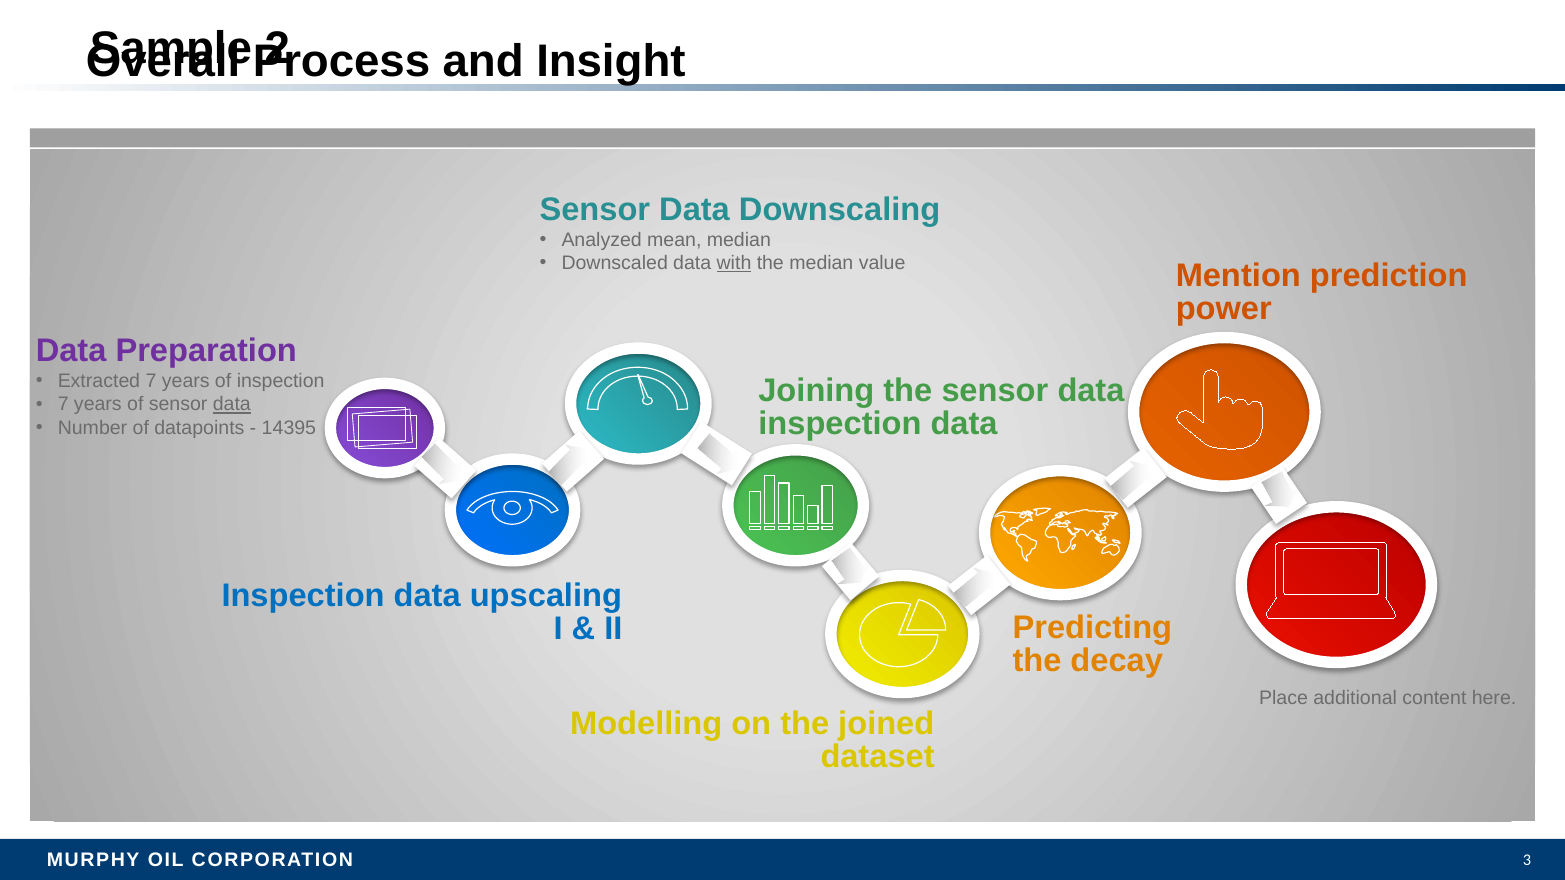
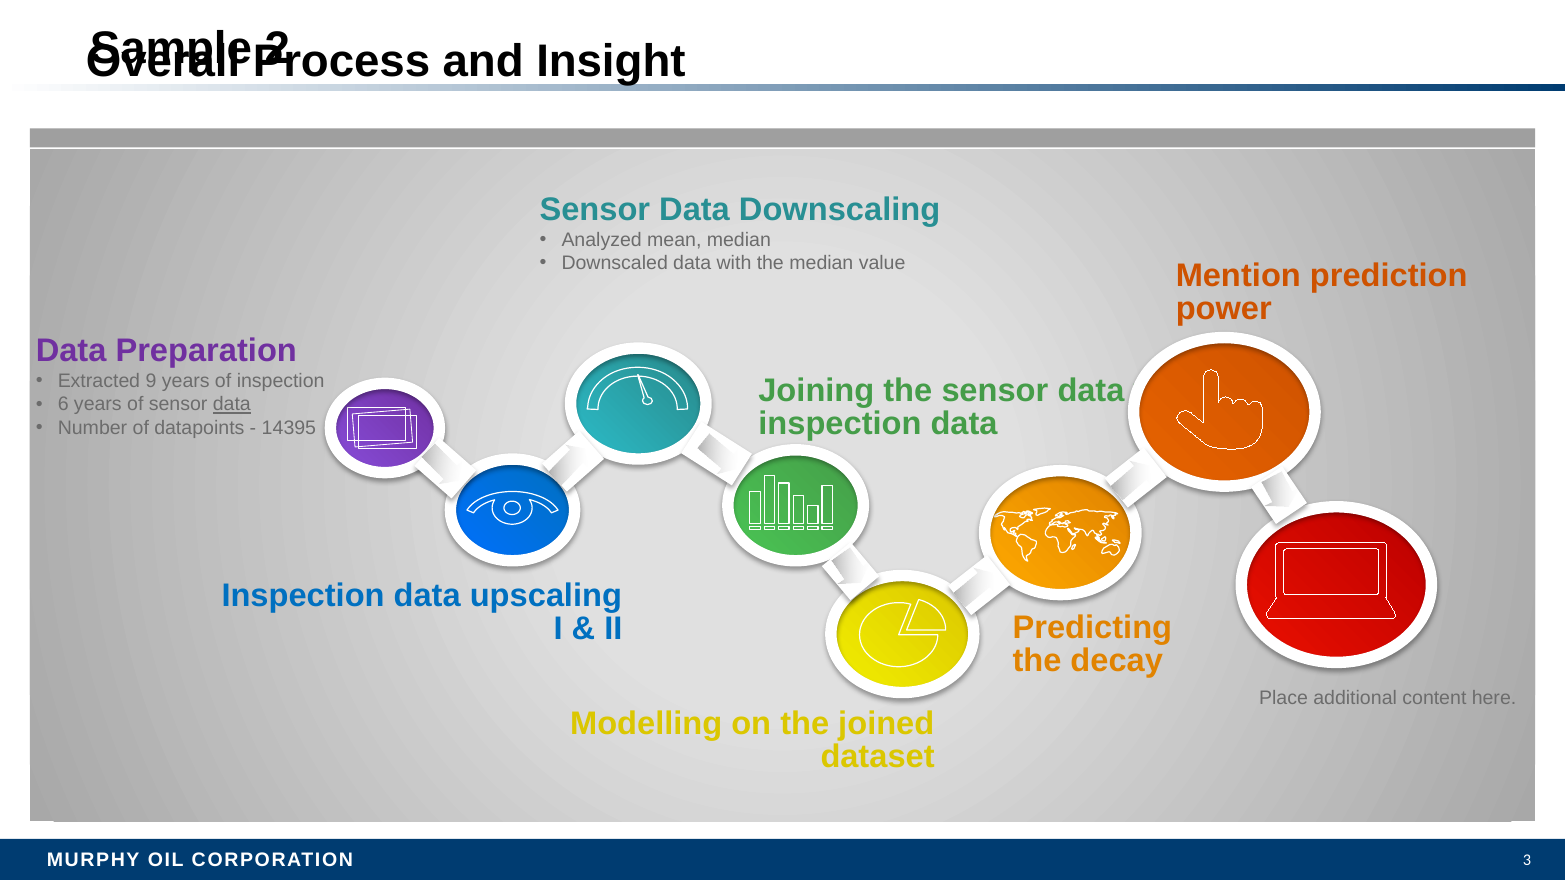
with at (734, 263) underline: present -> none
Extracted 7: 7 -> 9
7 at (63, 405): 7 -> 6
